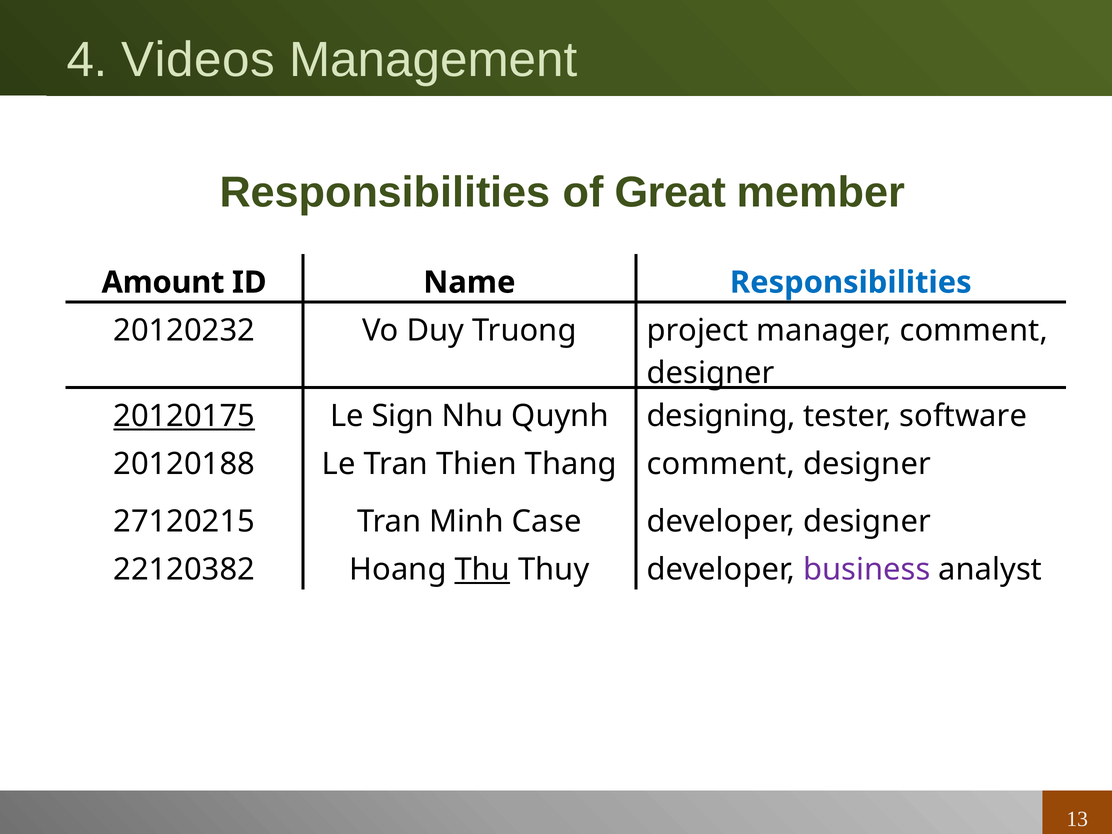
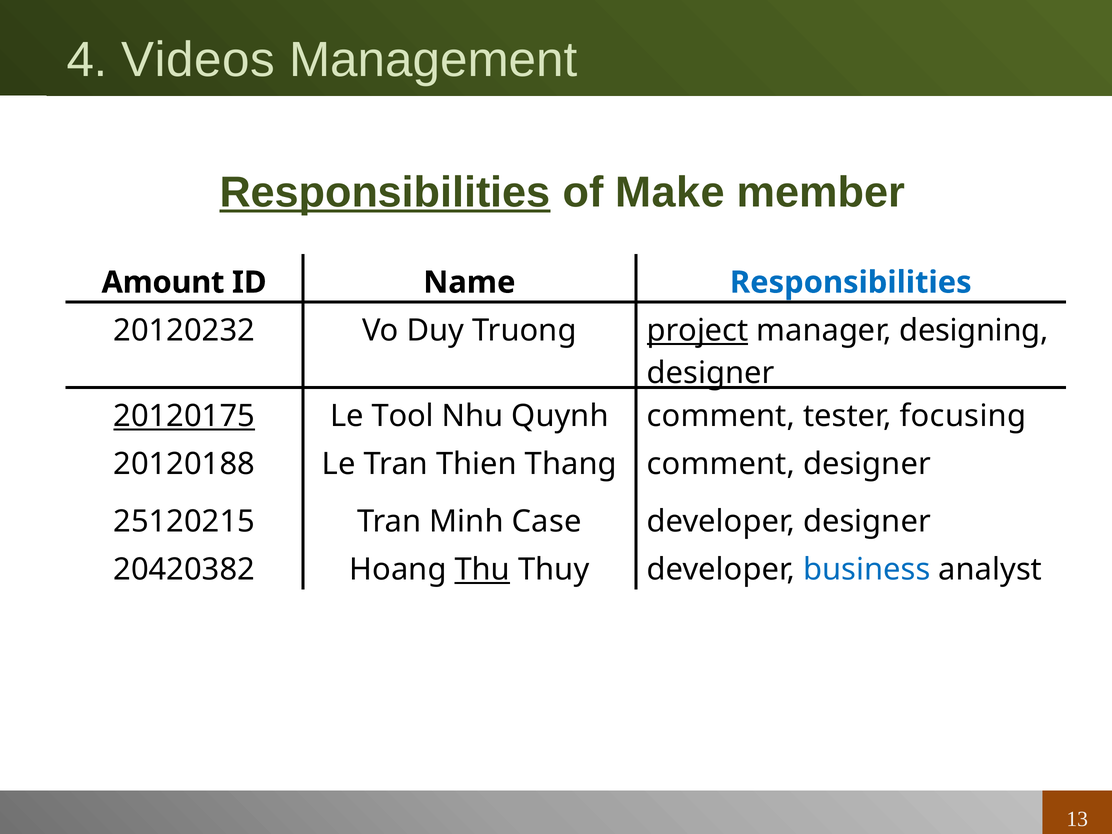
Responsibilities at (385, 192) underline: none -> present
Great: Great -> Make
project underline: none -> present
manager comment: comment -> designing
Sign: Sign -> Tool
Quynh designing: designing -> comment
software: software -> focusing
27120215: 27120215 -> 25120215
22120382: 22120382 -> 20420382
business colour: purple -> blue
